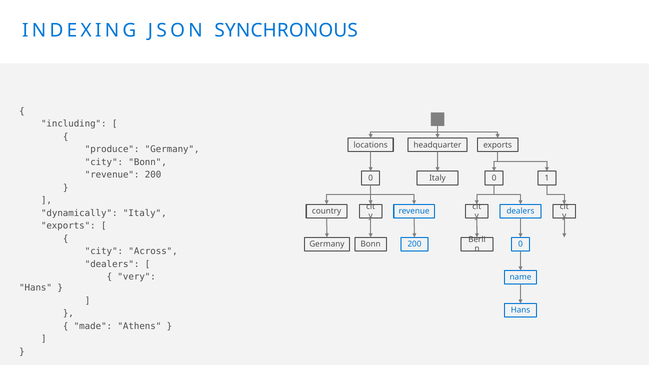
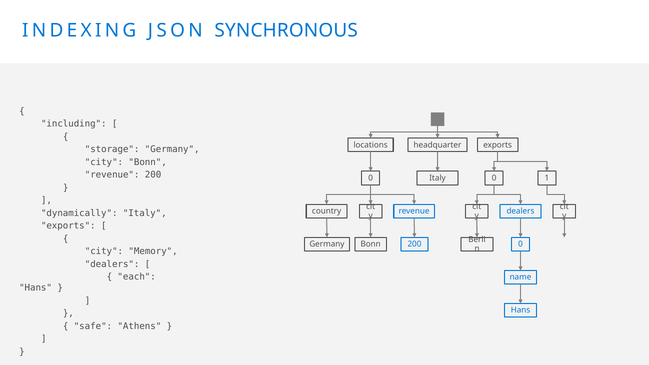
produce: produce -> storage
Across: Across -> Memory
very: very -> each
made: made -> safe
